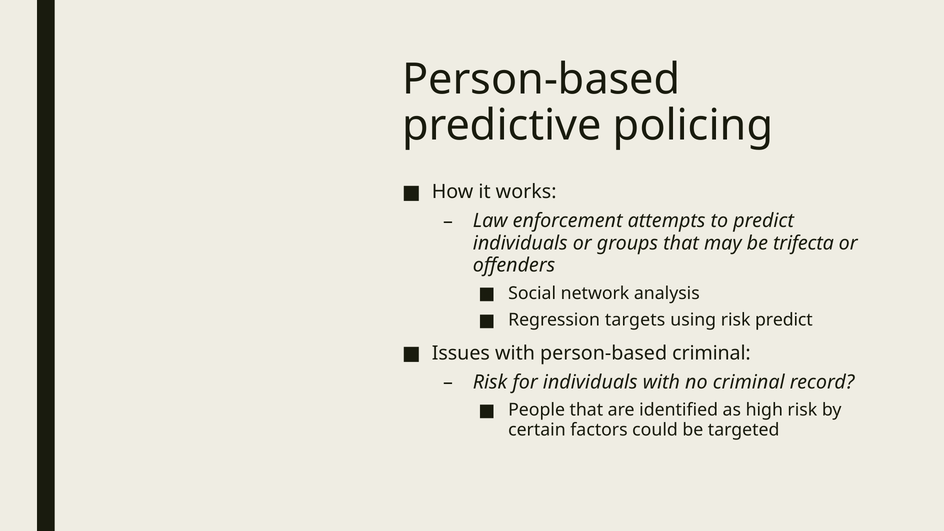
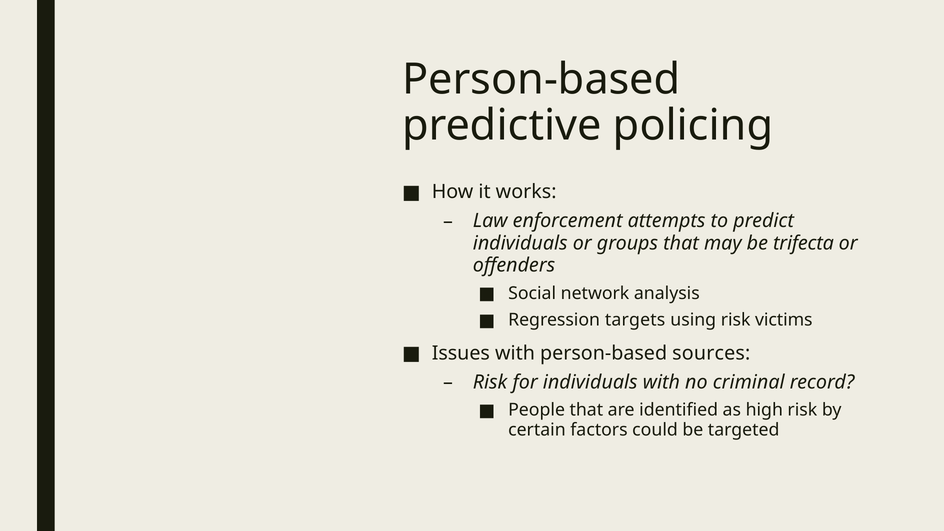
risk predict: predict -> victims
person-based criminal: criminal -> sources
